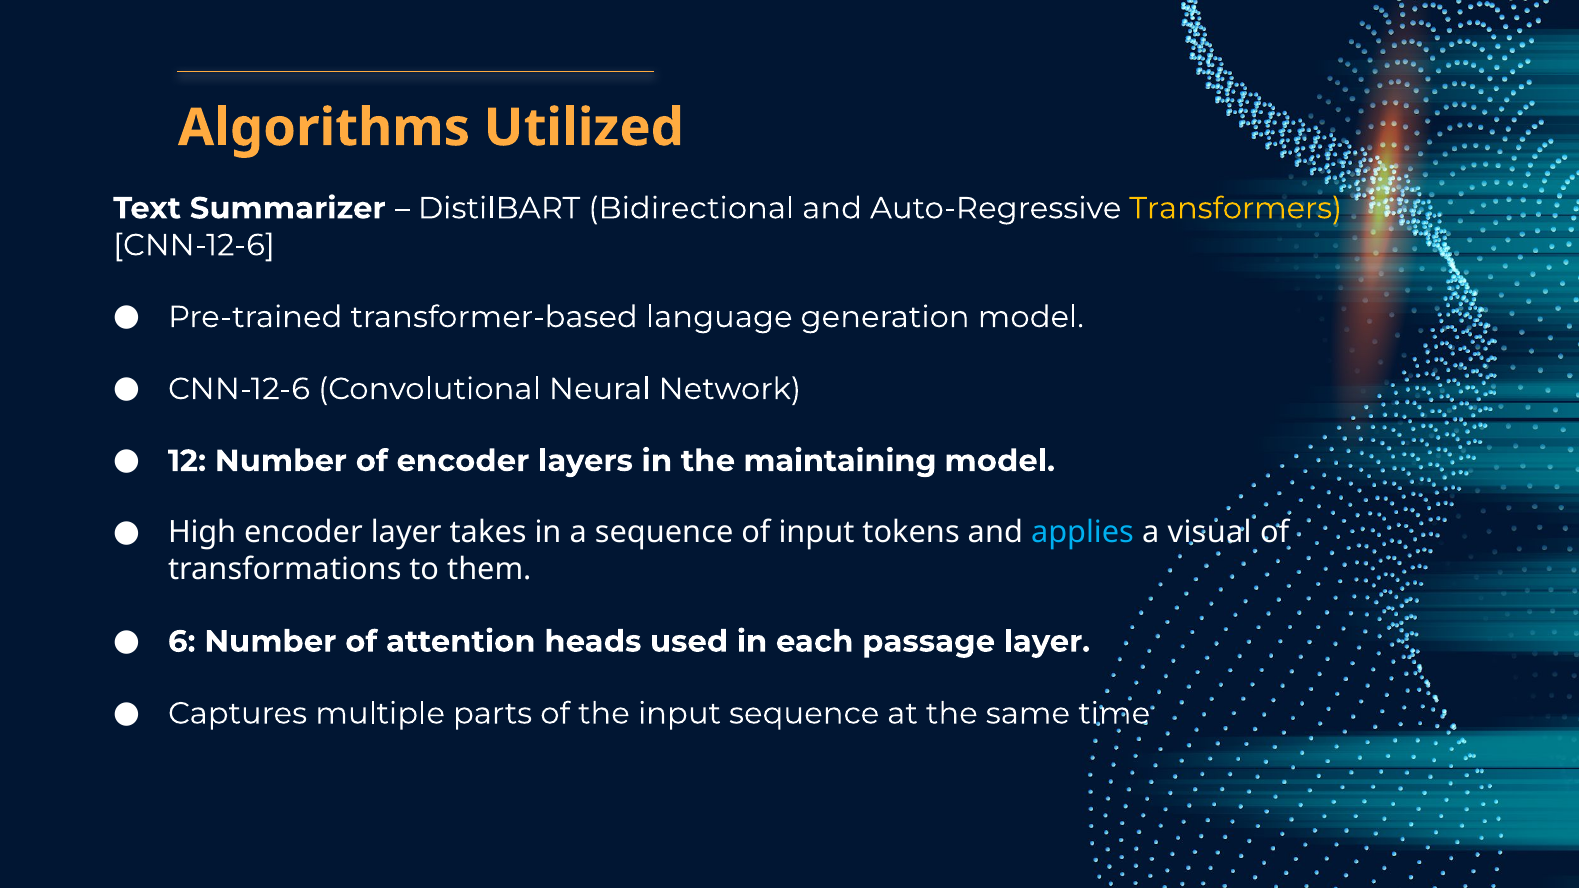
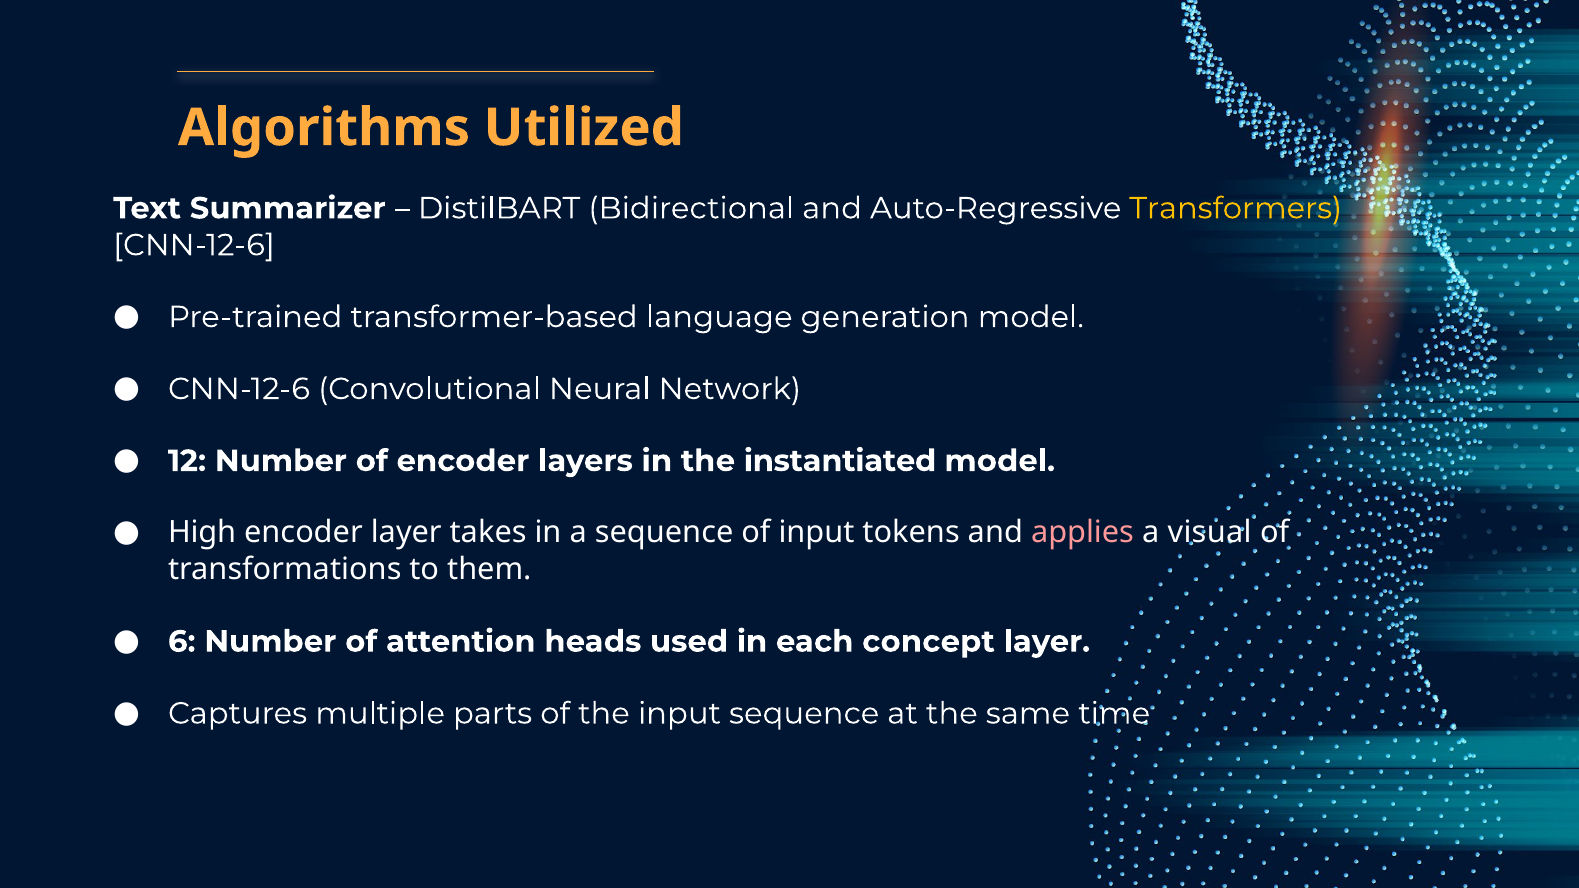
maintaining: maintaining -> instantiated
applies colour: light blue -> pink
passage: passage -> concept
